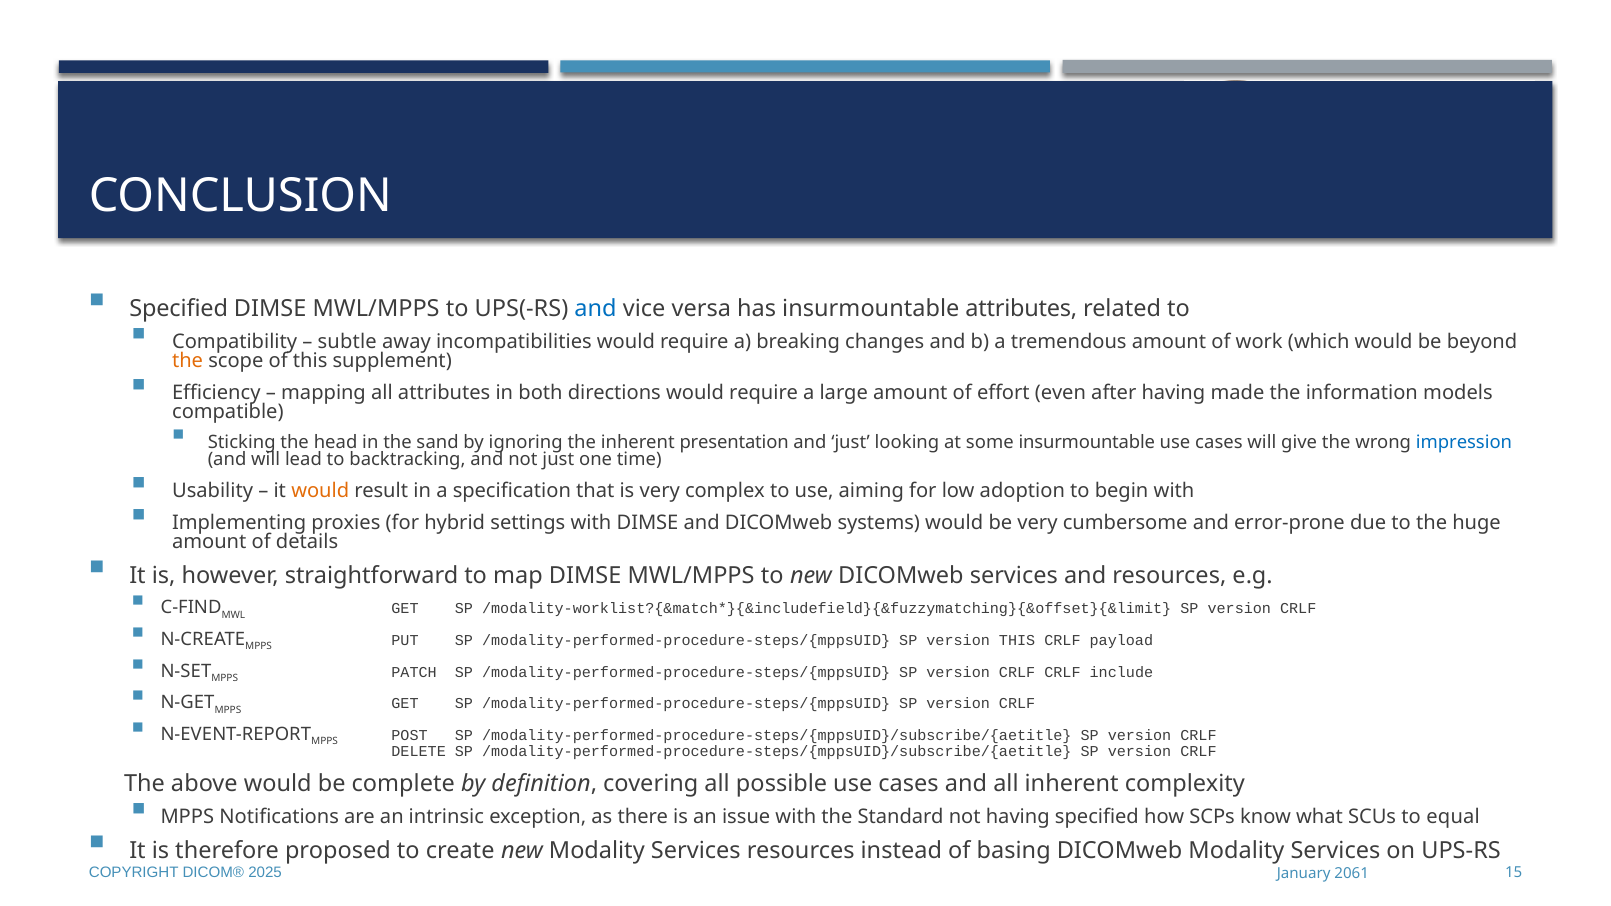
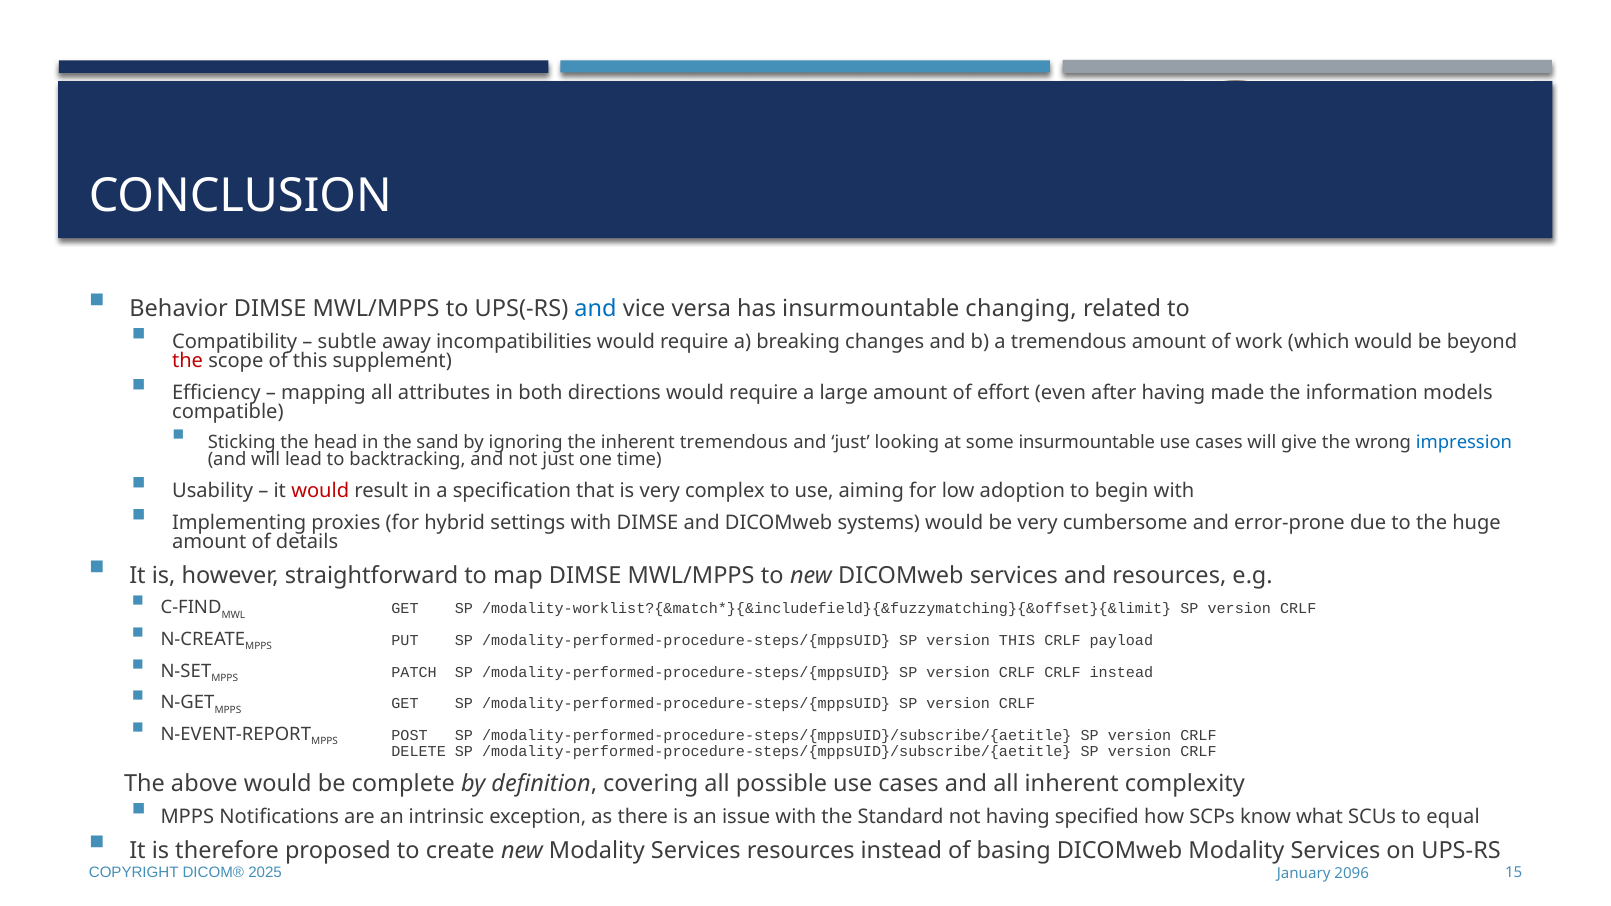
Specified at (179, 309): Specified -> Behavior
insurmountable attributes: attributes -> changing
the at (188, 361) colour: orange -> red
inherent presentation: presentation -> tremendous
would at (320, 491) colour: orange -> red
CRLF include: include -> instead
2061: 2061 -> 2096
